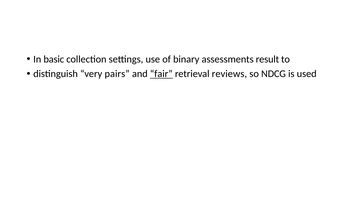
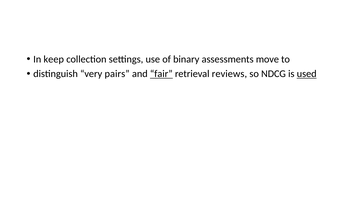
basic: basic -> keep
result: result -> move
used underline: none -> present
